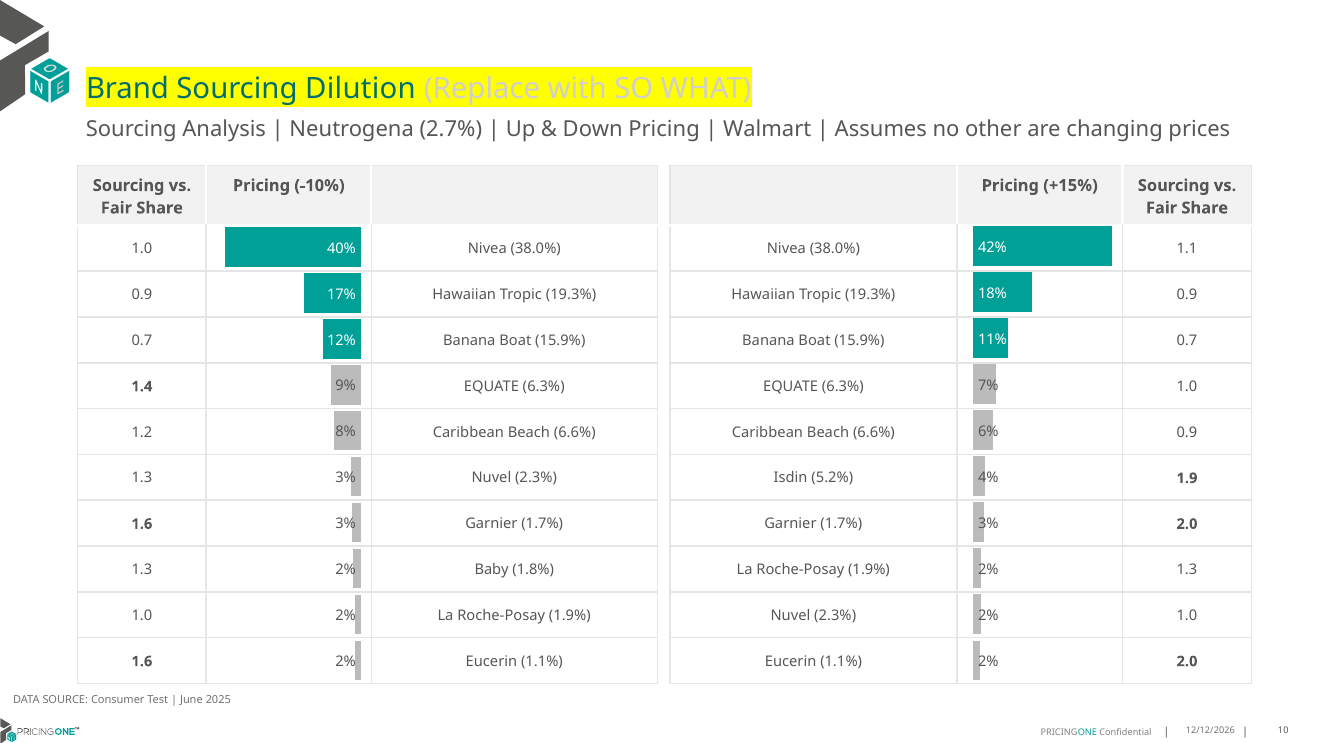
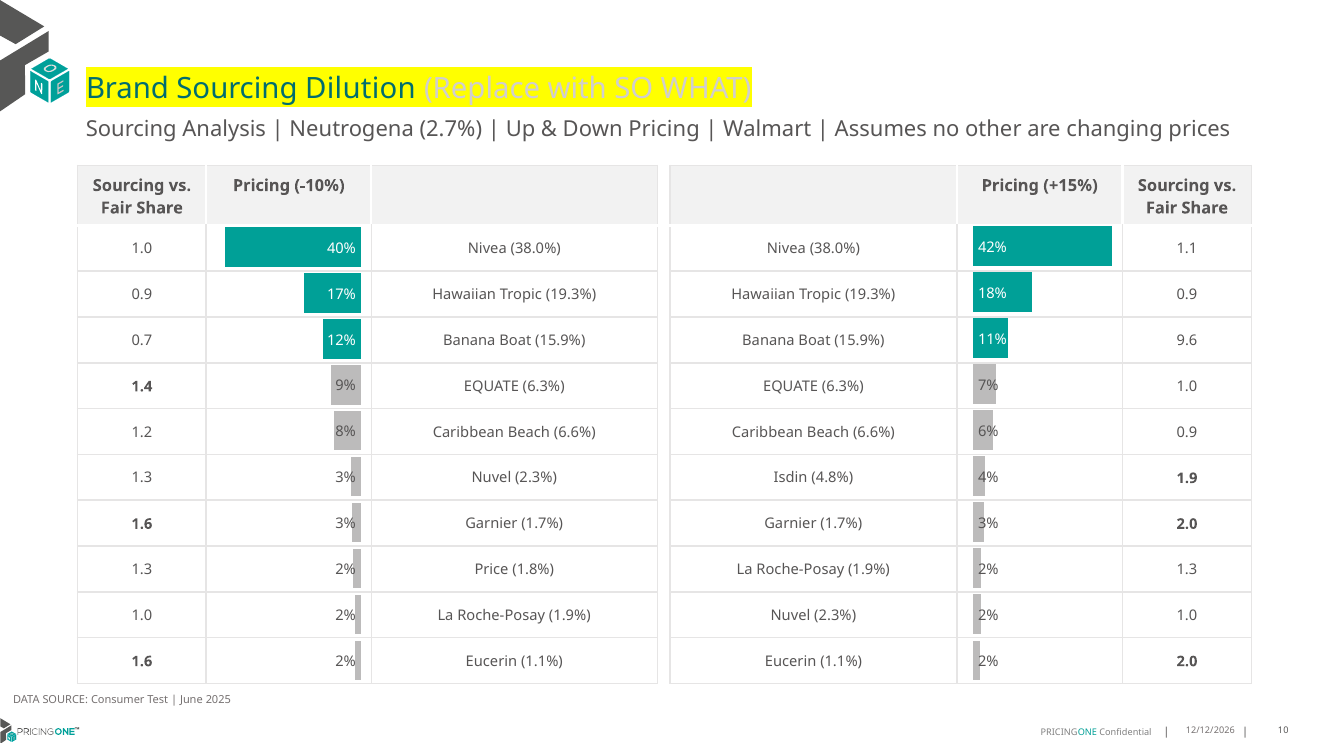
15.9% 0.7: 0.7 -> 9.6
5.2%: 5.2% -> 4.8%
Baby: Baby -> Price
